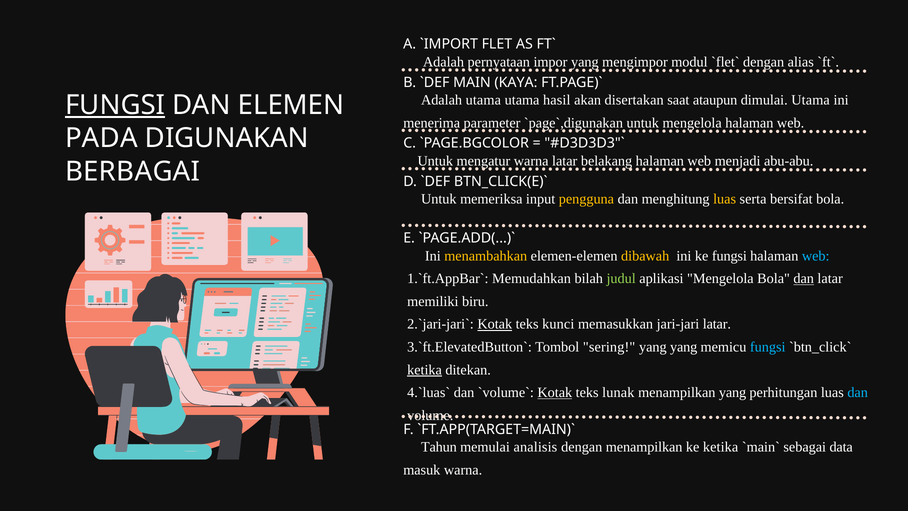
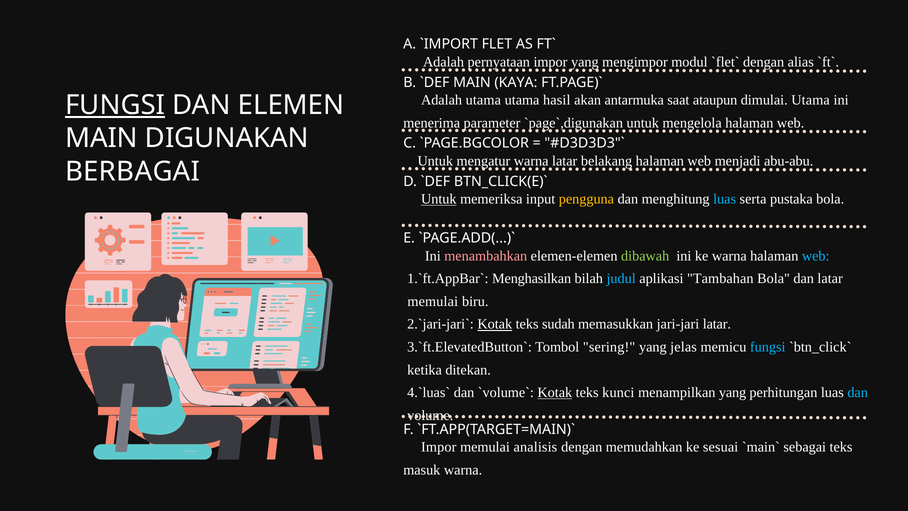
disertakan: disertakan -> antarmuka
PADA at (101, 138): PADA -> MAIN
Untuk at (439, 199) underline: none -> present
luas at (725, 199) colour: yellow -> light blue
bersifat: bersifat -> pustaka
menambahkan colour: yellow -> pink
dibawah colour: yellow -> light green
ke fungsi: fungsi -> warna
Memudahkan: Memudahkan -> Menghasilkan
judul colour: light green -> light blue
aplikasi Mengelola: Mengelola -> Tambahan
dan at (804, 279) underline: present -> none
memiliki at (433, 301): memiliki -> memulai
kunci: kunci -> sudah
yang yang: yang -> jelas
ketika at (425, 370) underline: present -> none
lunak: lunak -> kunci
Tahun at (439, 447): Tahun -> Impor
dengan menampilkan: menampilkan -> memudahkan
ke ketika: ketika -> sesuai
sebagai data: data -> teks
